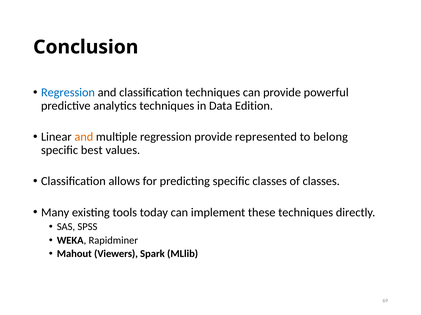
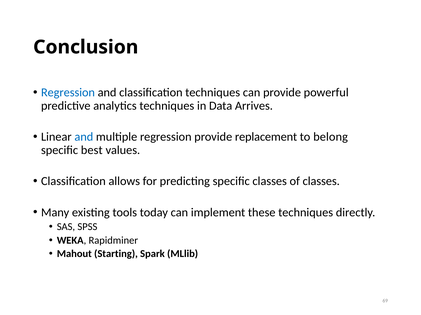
Edition: Edition -> Arrives
and at (84, 137) colour: orange -> blue
represented: represented -> replacement
Viewers: Viewers -> Starting
